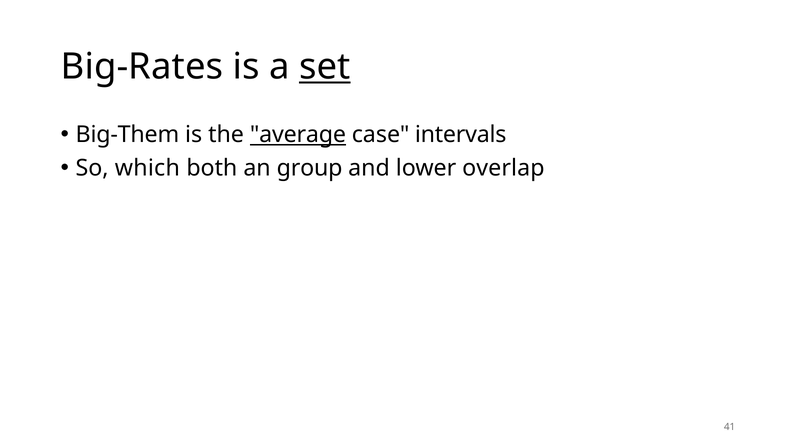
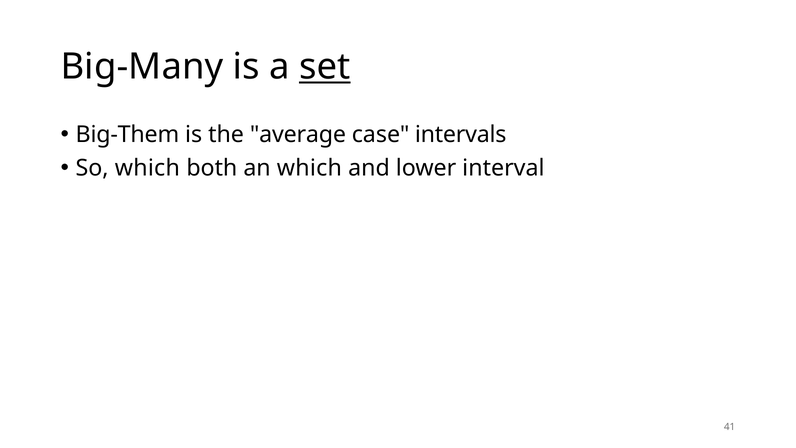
Big-Rates: Big-Rates -> Big-Many
average underline: present -> none
an group: group -> which
overlap: overlap -> interval
